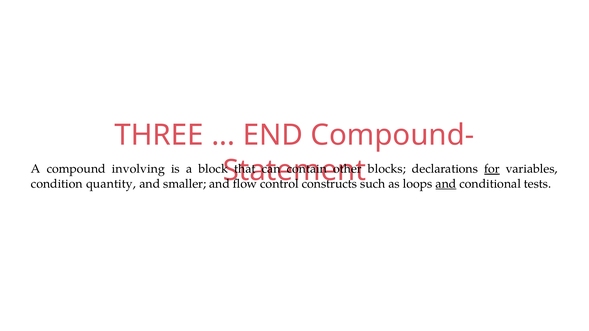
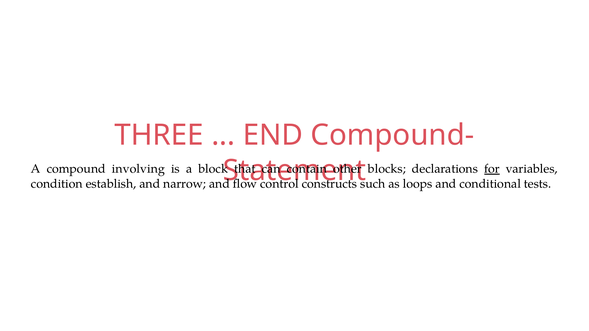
quantity: quantity -> establish
smaller: smaller -> narrow
and at (446, 184) underline: present -> none
